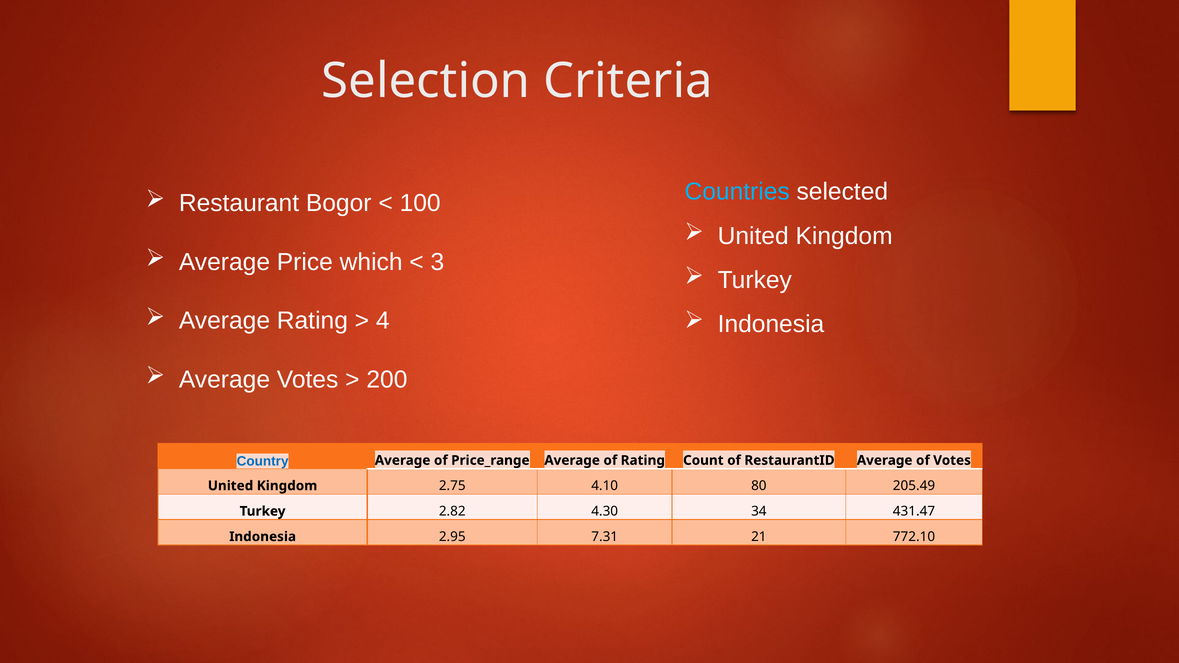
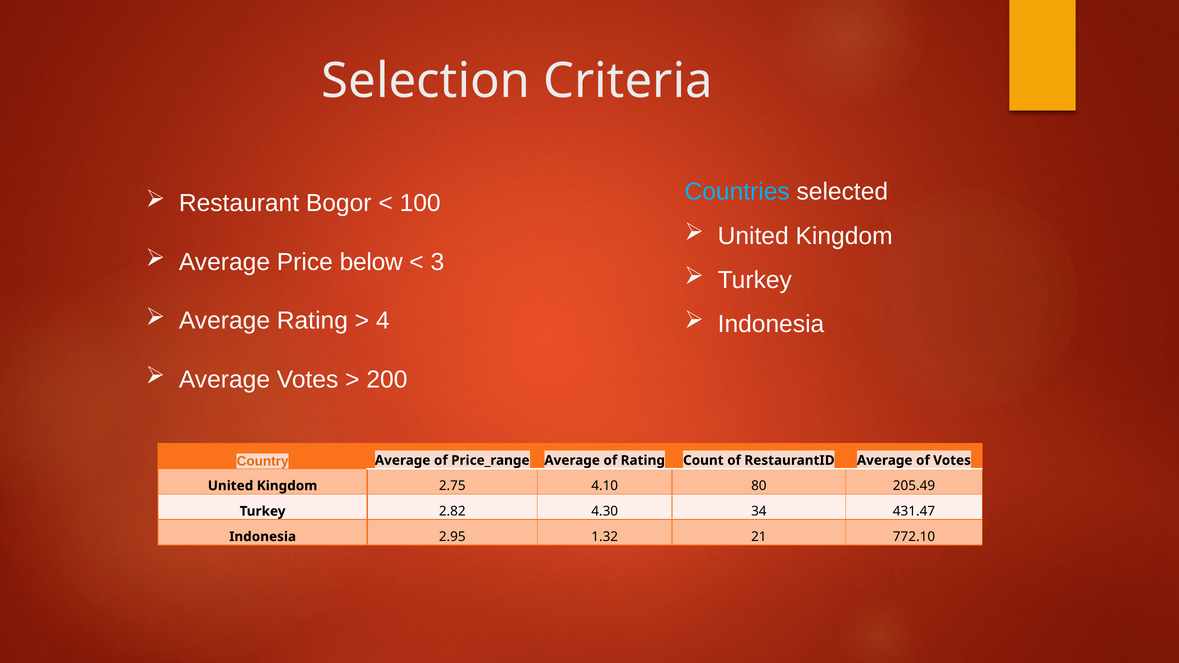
which: which -> below
Country colour: blue -> orange
7.31: 7.31 -> 1.32
